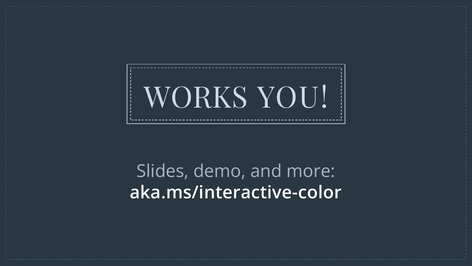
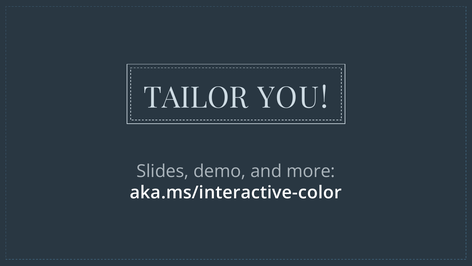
WORKS: WORKS -> TAILOR
